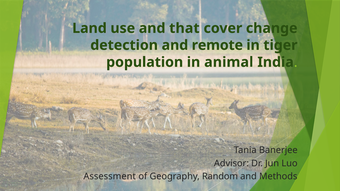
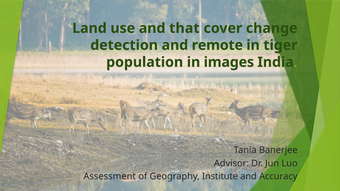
animal: animal -> images
Random: Random -> Institute
Methods: Methods -> Accuracy
